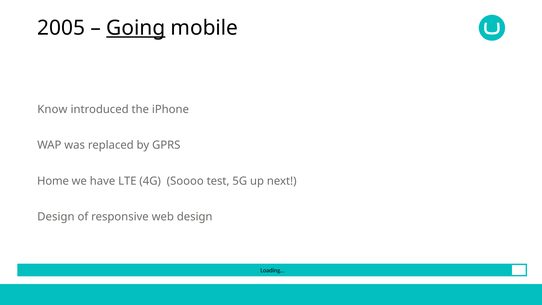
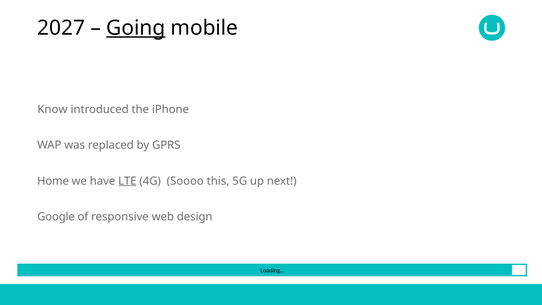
2005: 2005 -> 2027
LTE underline: none -> present
test: test -> this
Design at (56, 217): Design -> Google
